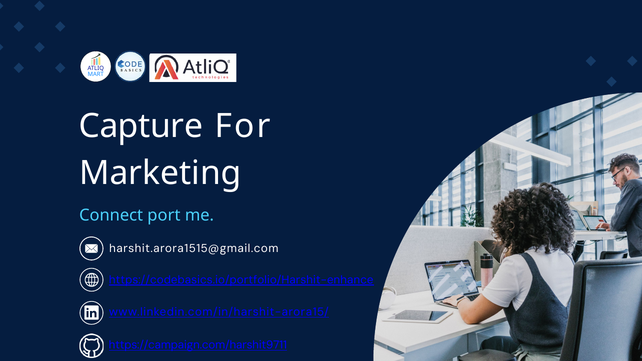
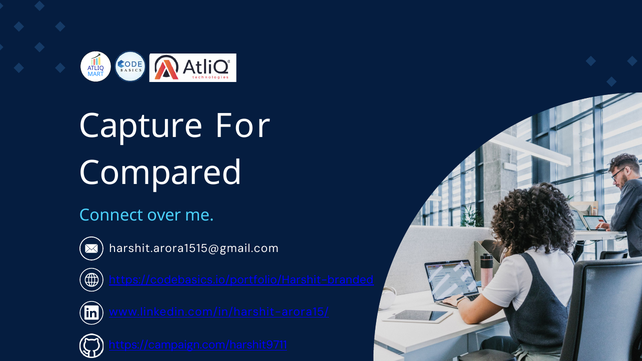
Marketing: Marketing -> Compared
port: port -> over
https://codebasics.io/portfolio/Harshit-enhance: https://codebasics.io/portfolio/Harshit-enhance -> https://codebasics.io/portfolio/Harshit-branded
